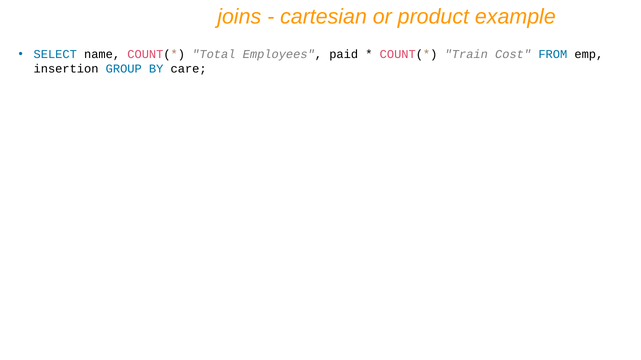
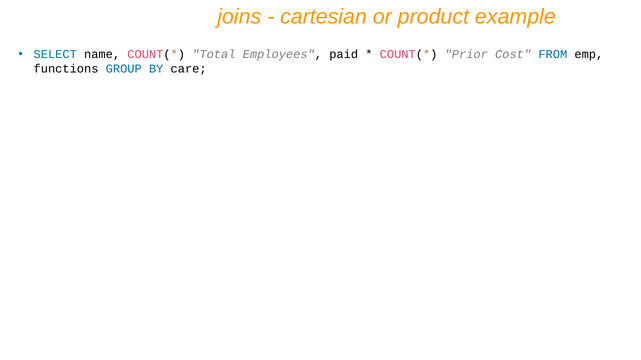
Train: Train -> Prior
insertion: insertion -> functions
